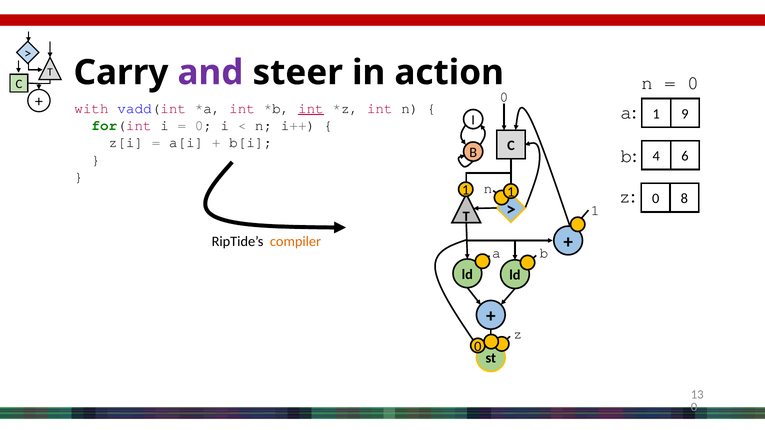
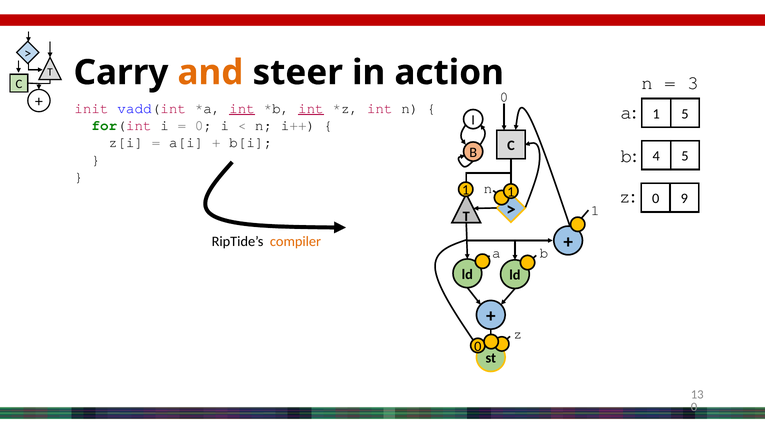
and colour: purple -> orange
0 at (693, 83): 0 -> 3
with: with -> init
int at (242, 108) underline: none -> present
1 9: 9 -> 5
4 6: 6 -> 5
8: 8 -> 9
